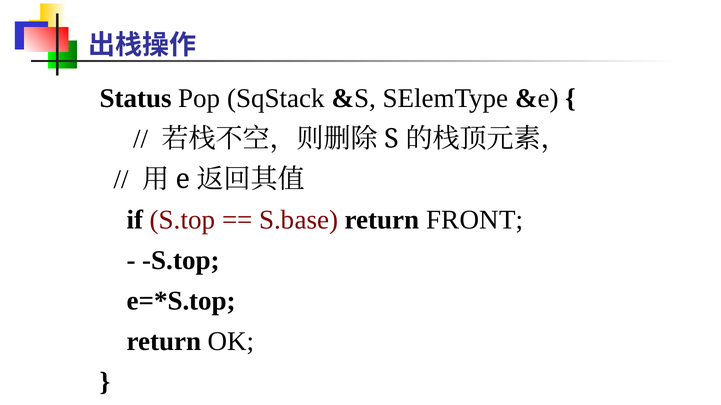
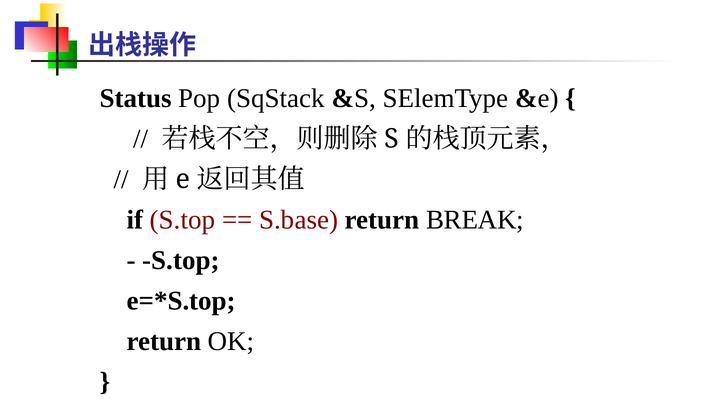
FRONT: FRONT -> BREAK
